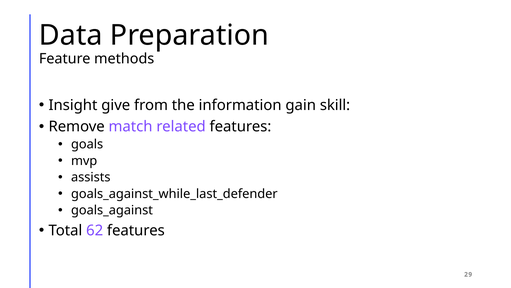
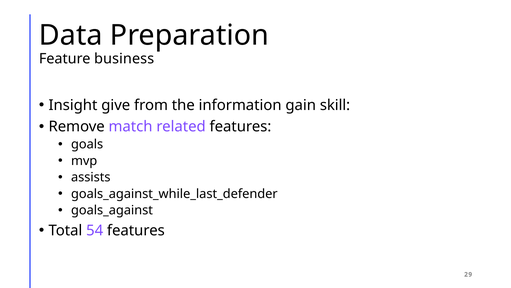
methods: methods -> business
62: 62 -> 54
